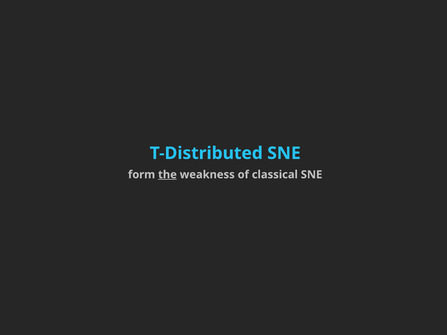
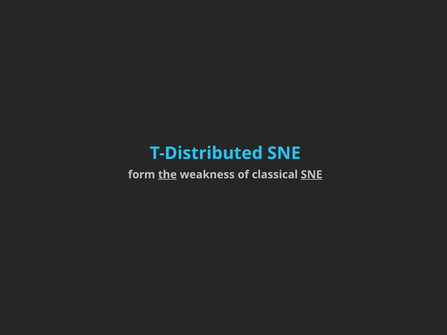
SNE at (312, 175) underline: none -> present
